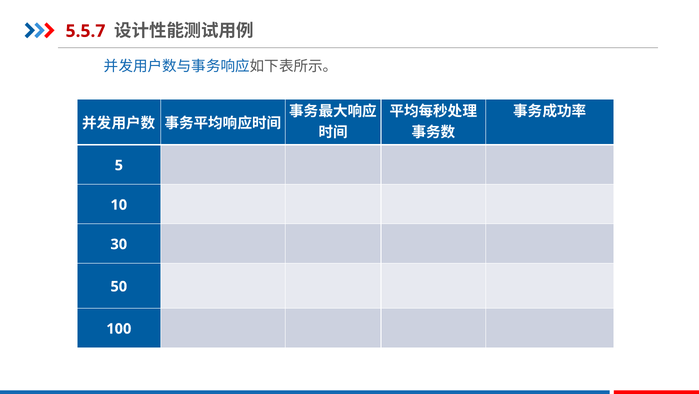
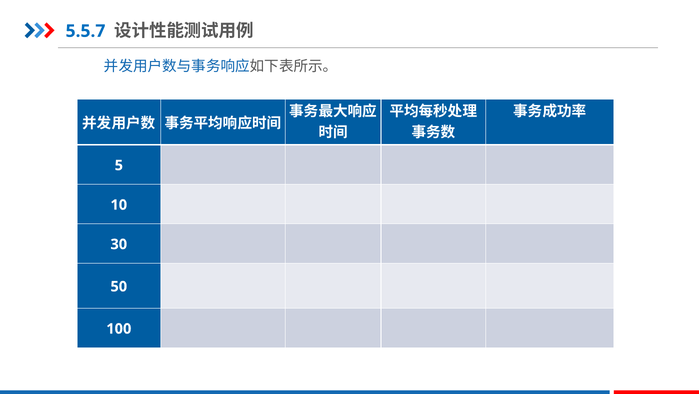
5.5.7 colour: red -> blue
